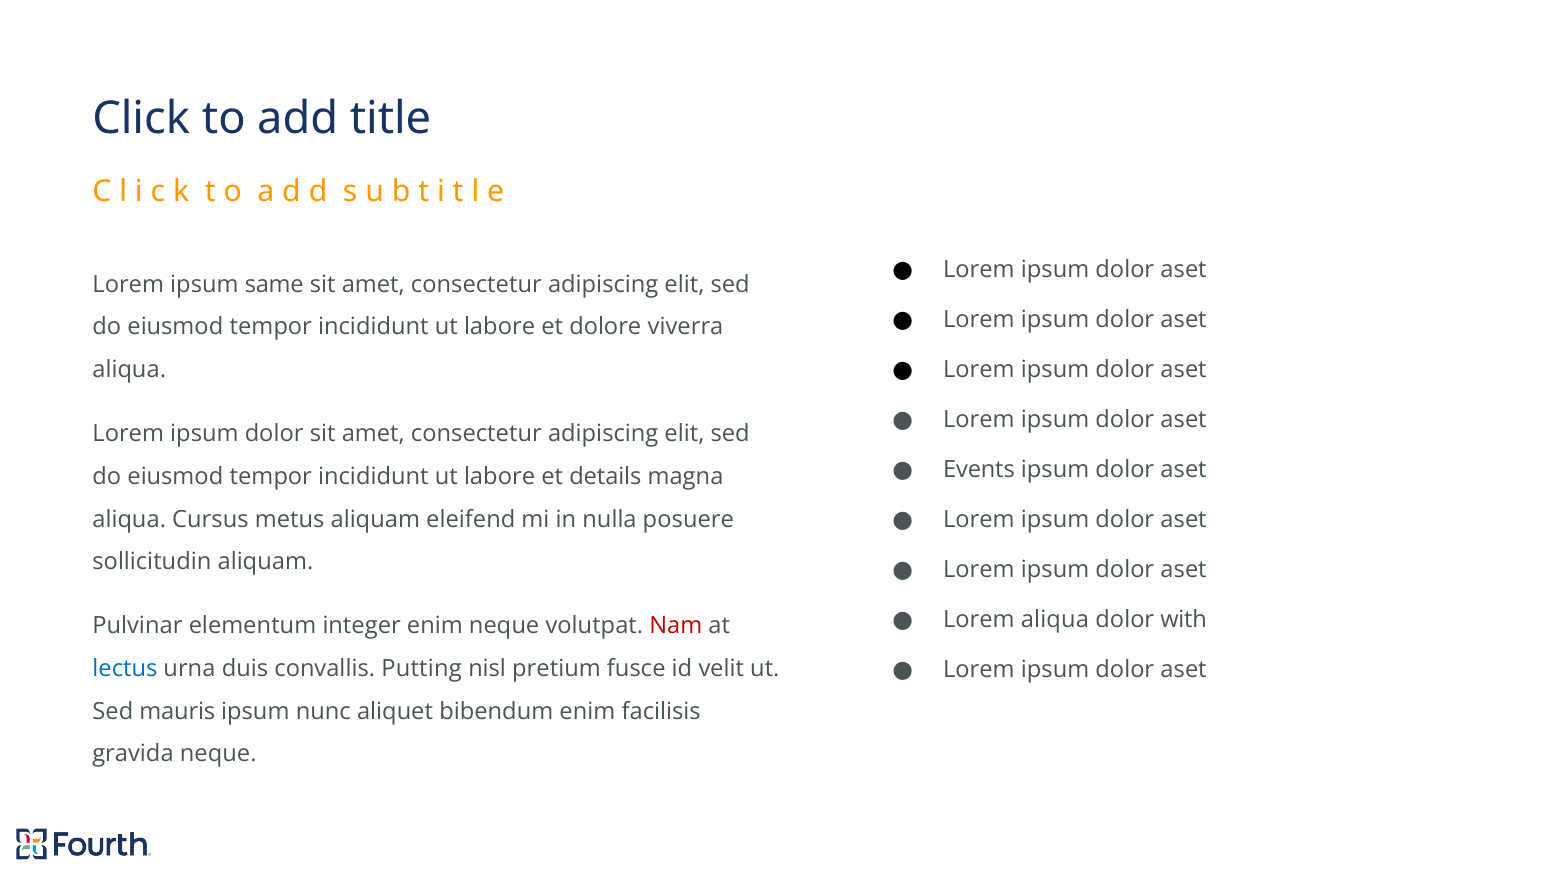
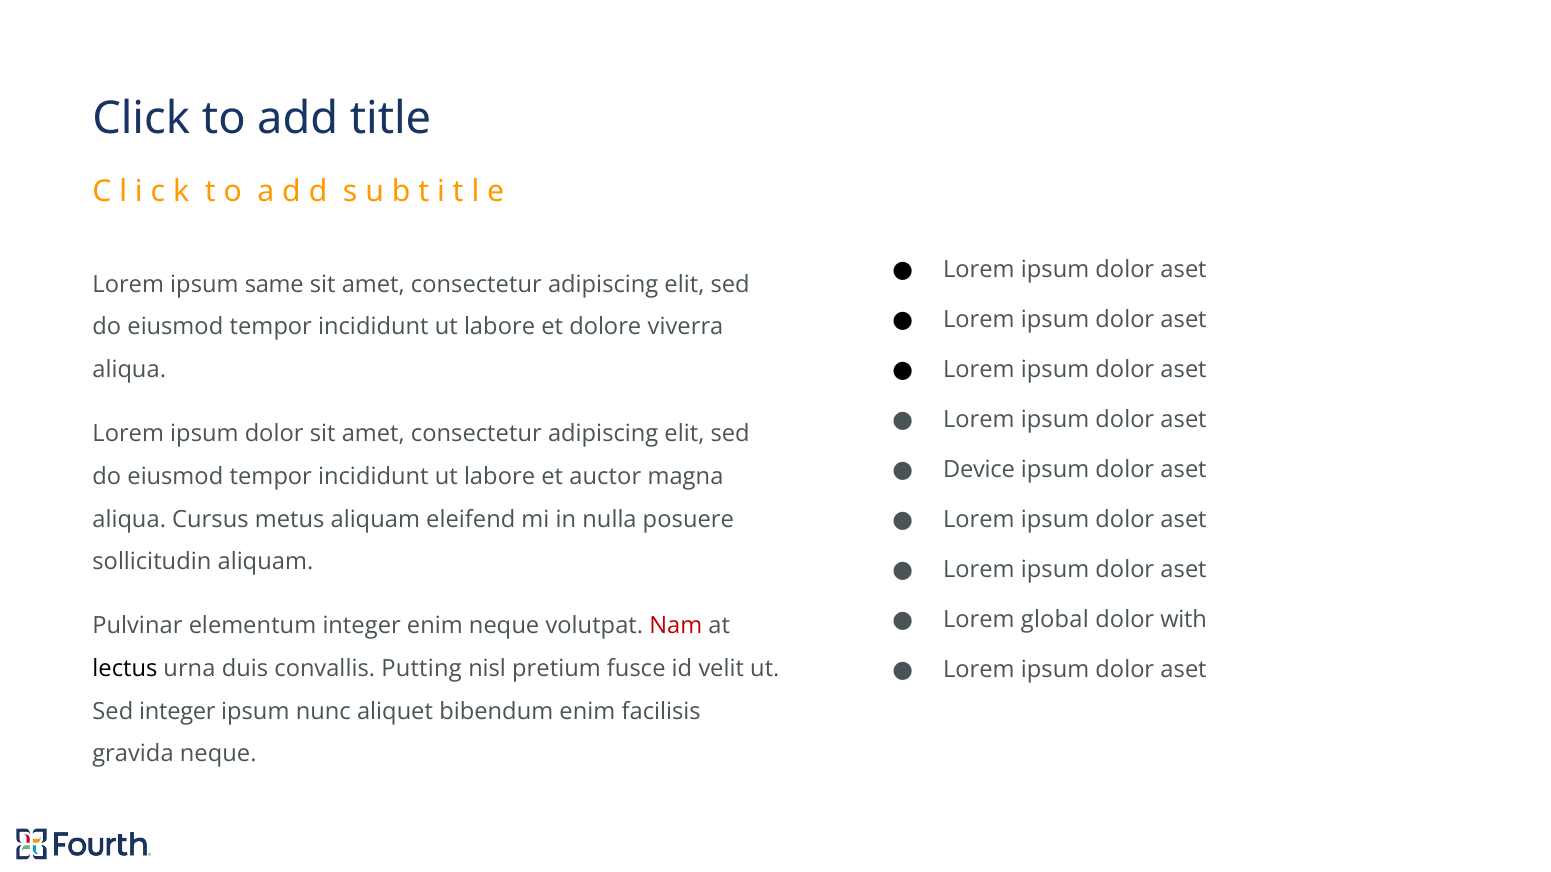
Events: Events -> Device
details: details -> auctor
Lorem aliqua: aliqua -> global
lectus colour: blue -> black
Sed mauris: mauris -> integer
